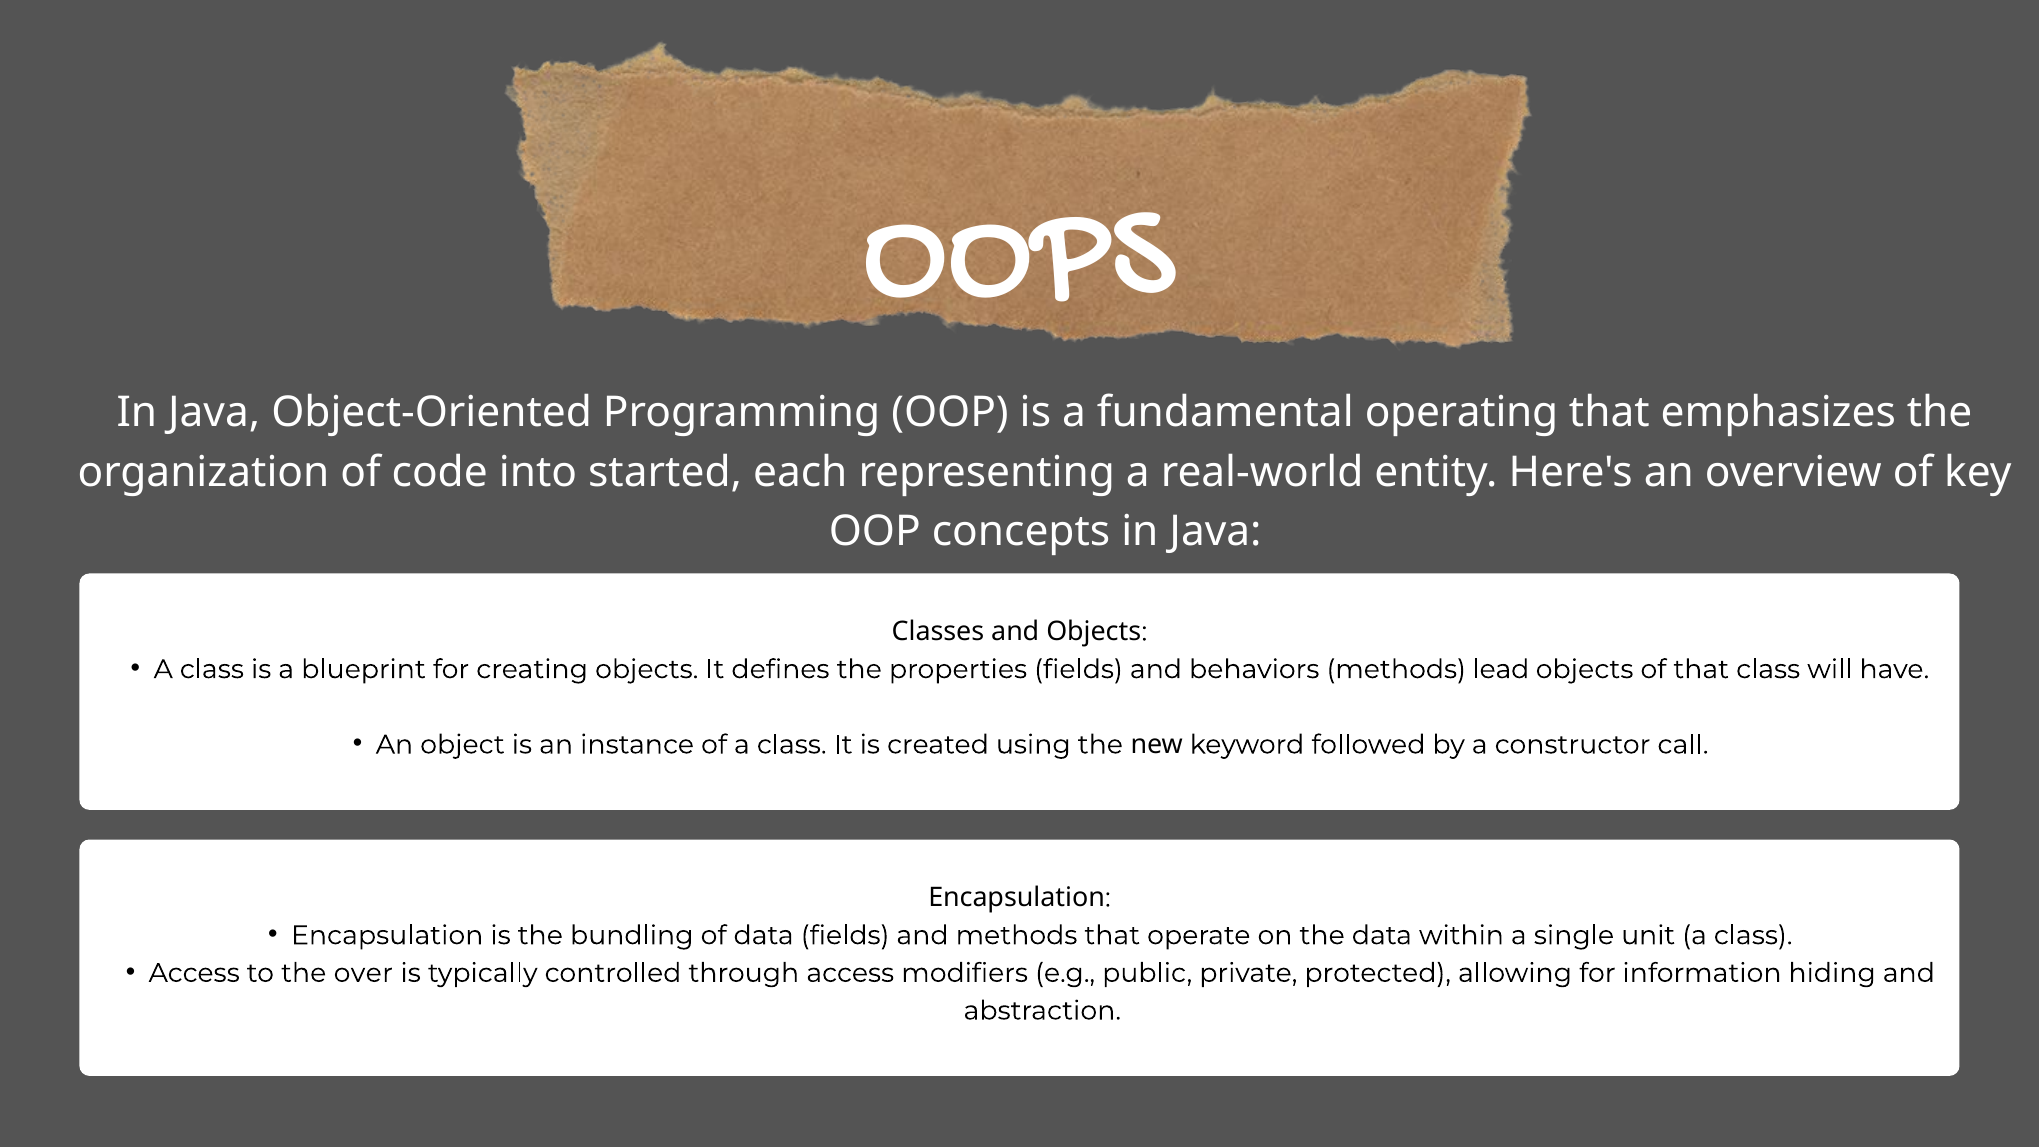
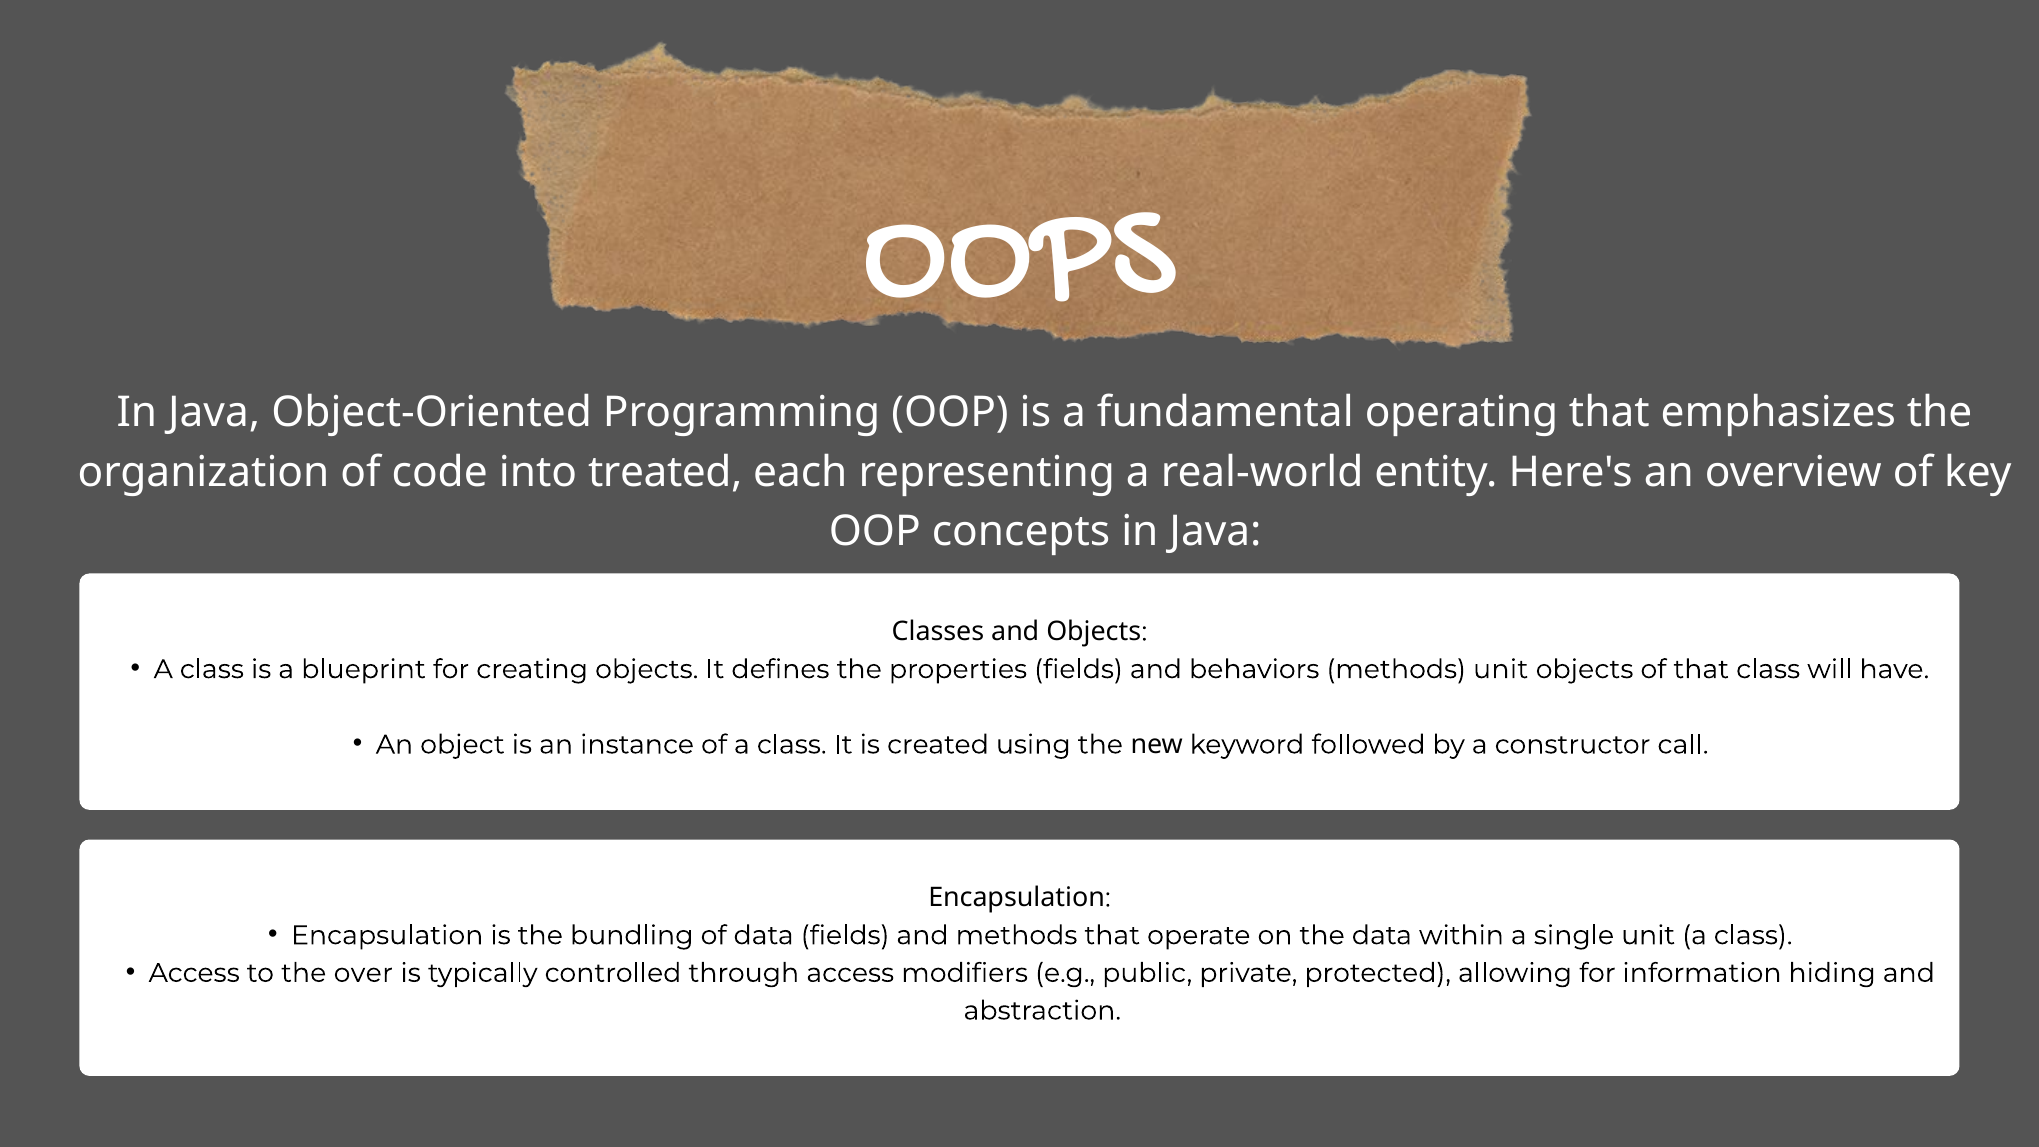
started: started -> treated
methods lead: lead -> unit
